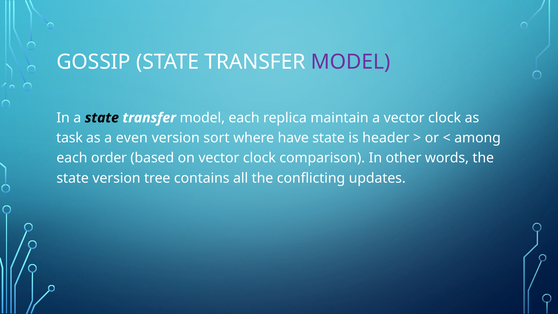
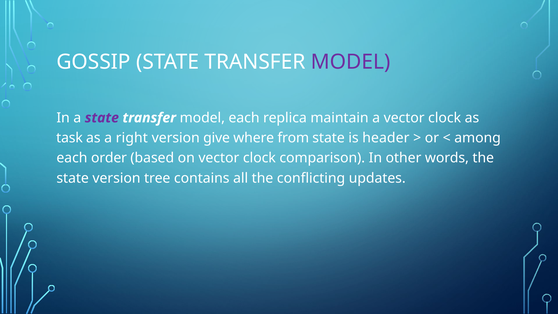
state at (102, 118) colour: black -> purple
even: even -> right
sort: sort -> give
have: have -> from
